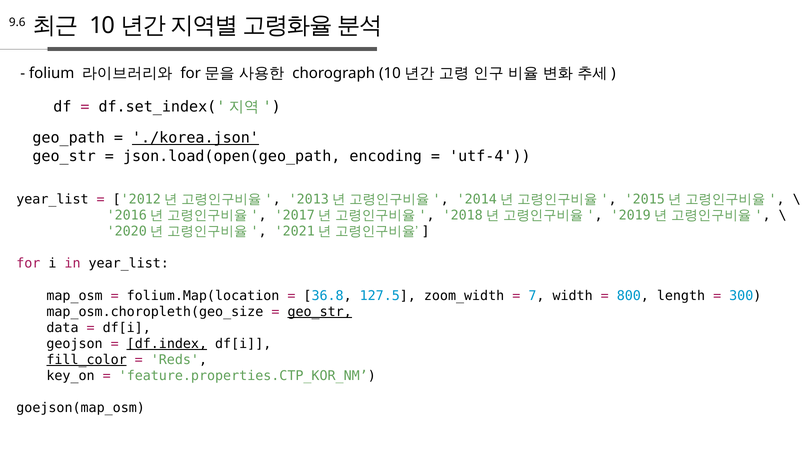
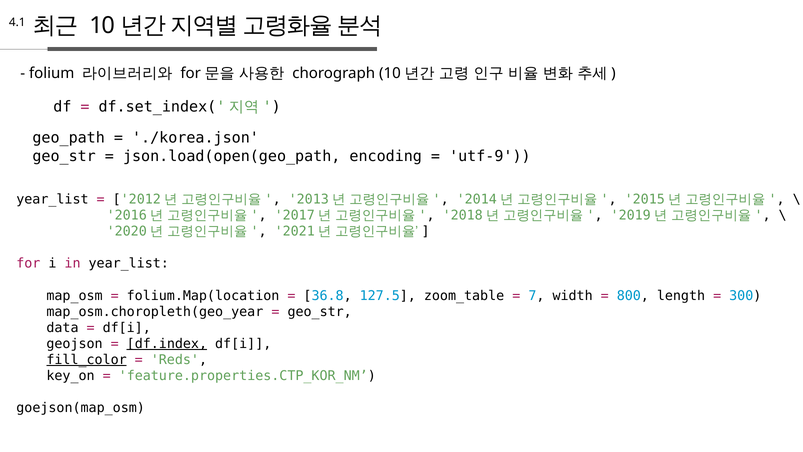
9.6: 9.6 -> 4.1
./korea.json underline: present -> none
utf-4: utf-4 -> utf-9
zoom_width: zoom_width -> zoom_table
map_osm.choropleth(geo_size: map_osm.choropleth(geo_size -> map_osm.choropleth(geo_year
geo_str at (320, 311) underline: present -> none
